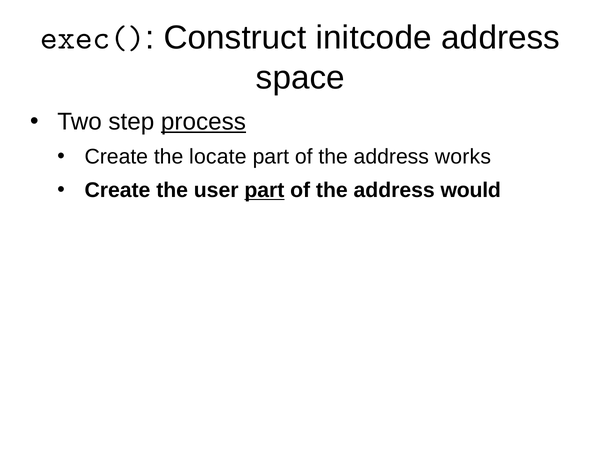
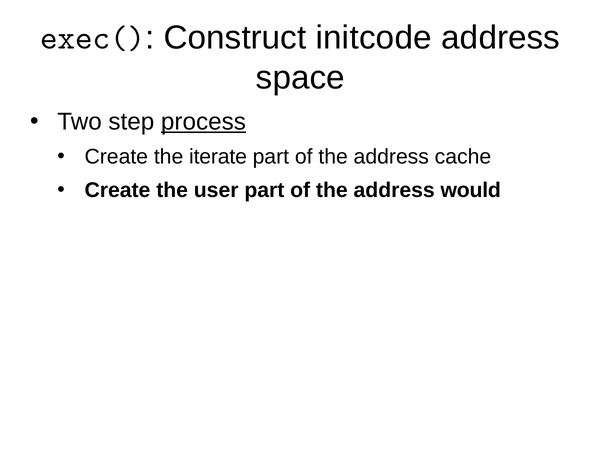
locate: locate -> iterate
works: works -> cache
part at (264, 190) underline: present -> none
